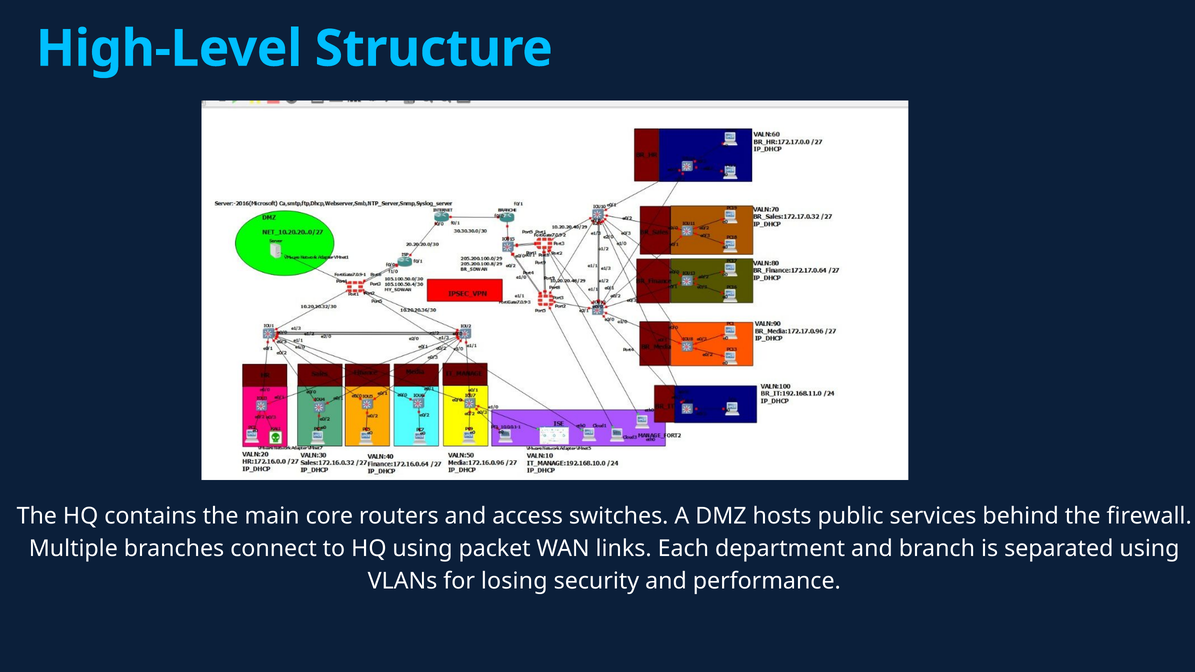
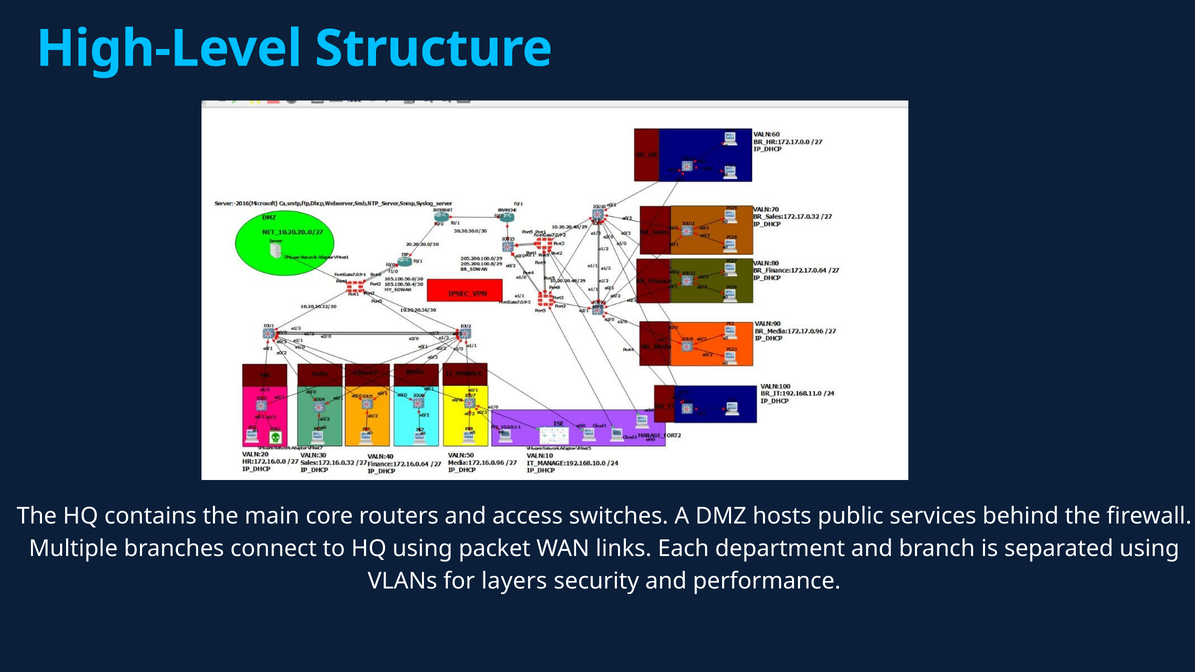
losing: losing -> layers
